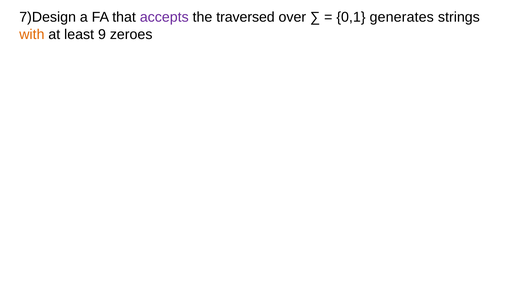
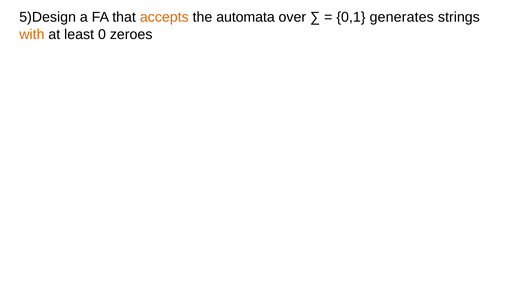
7)Design: 7)Design -> 5)Design
accepts colour: purple -> orange
traversed: traversed -> automata
9: 9 -> 0
